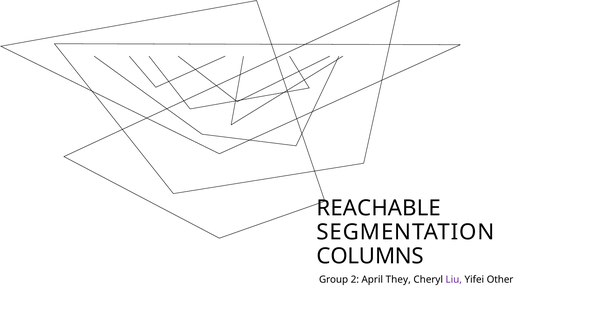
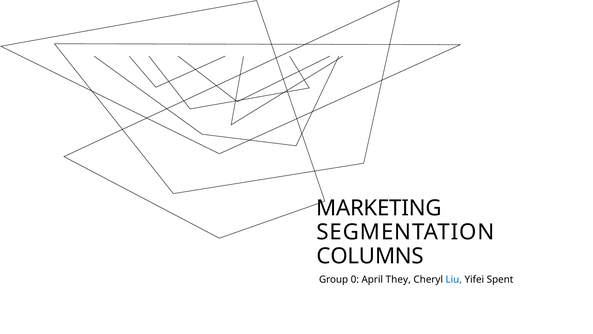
REACHABLE: REACHABLE -> MARKETING
2: 2 -> 0
Liu colour: purple -> blue
Other: Other -> Spent
